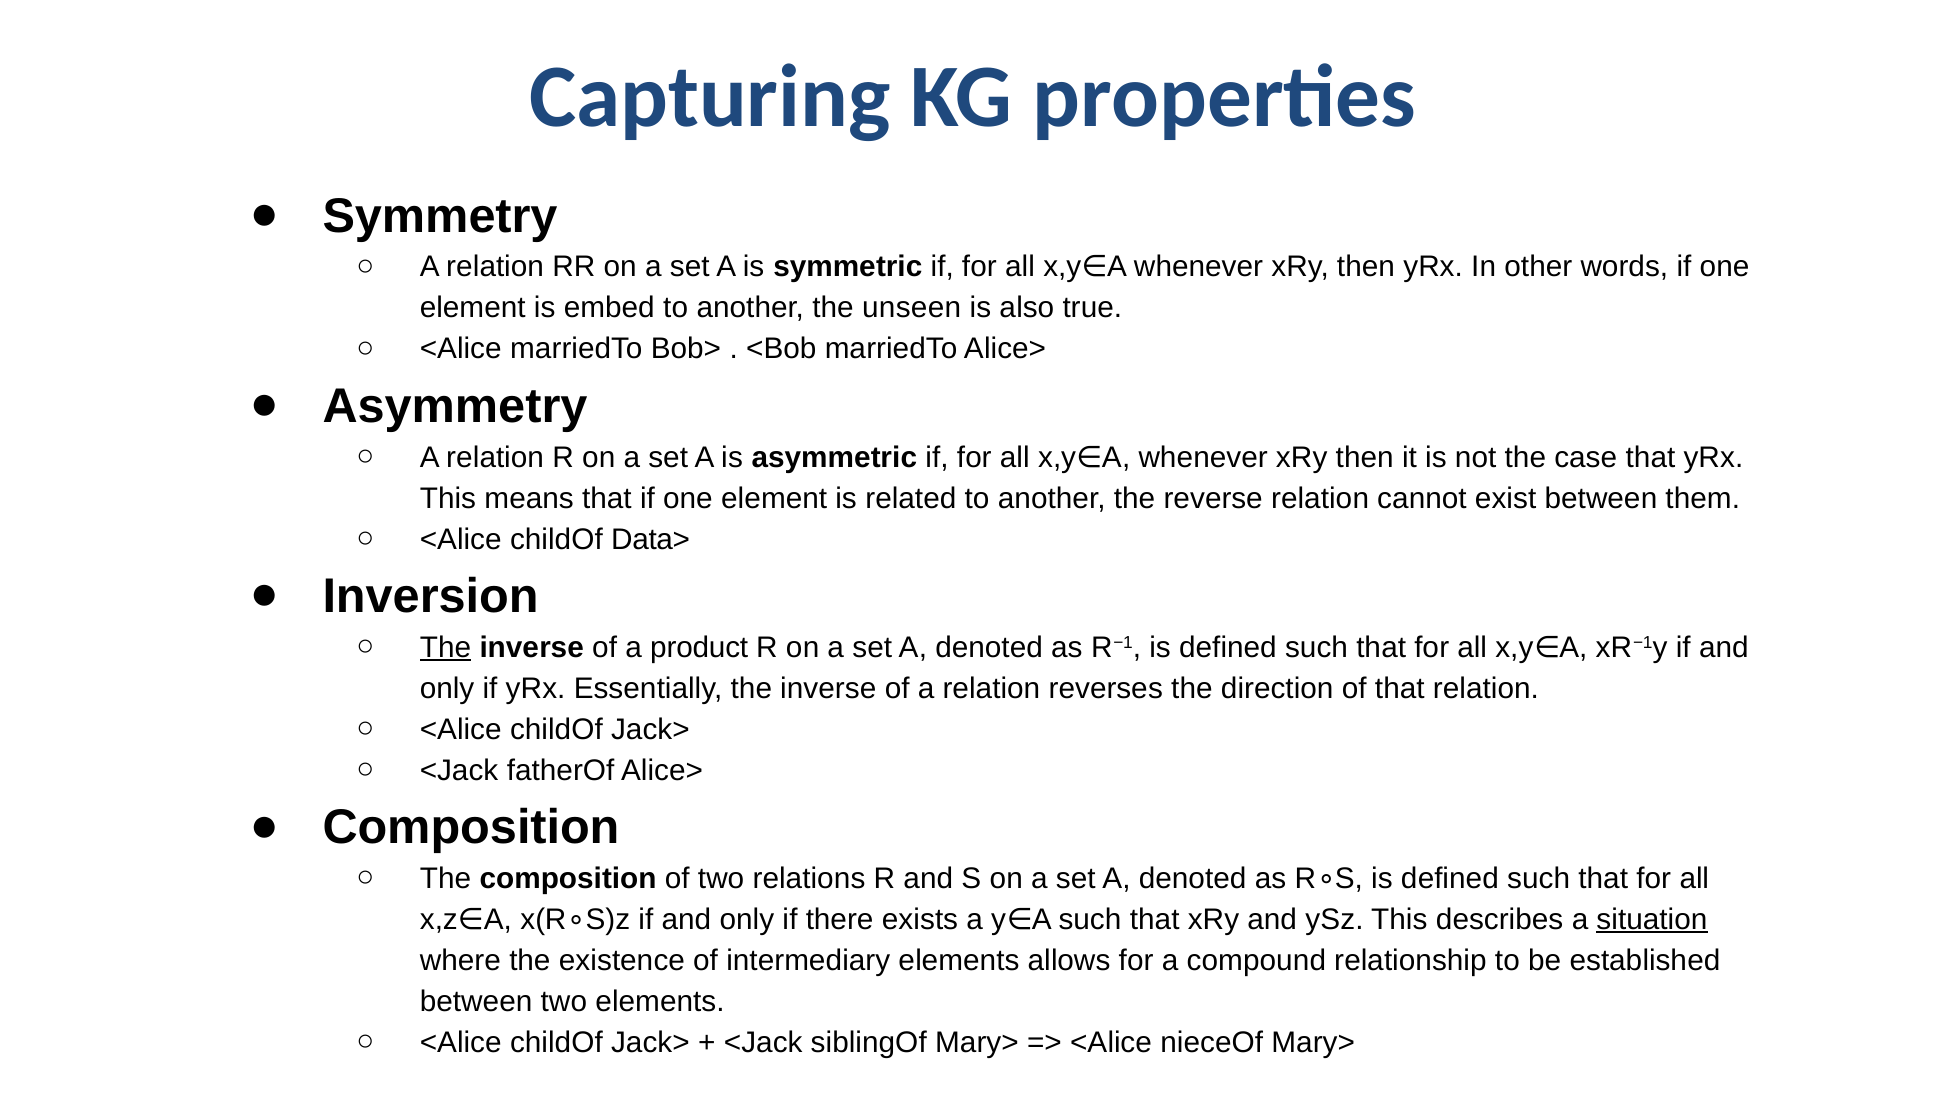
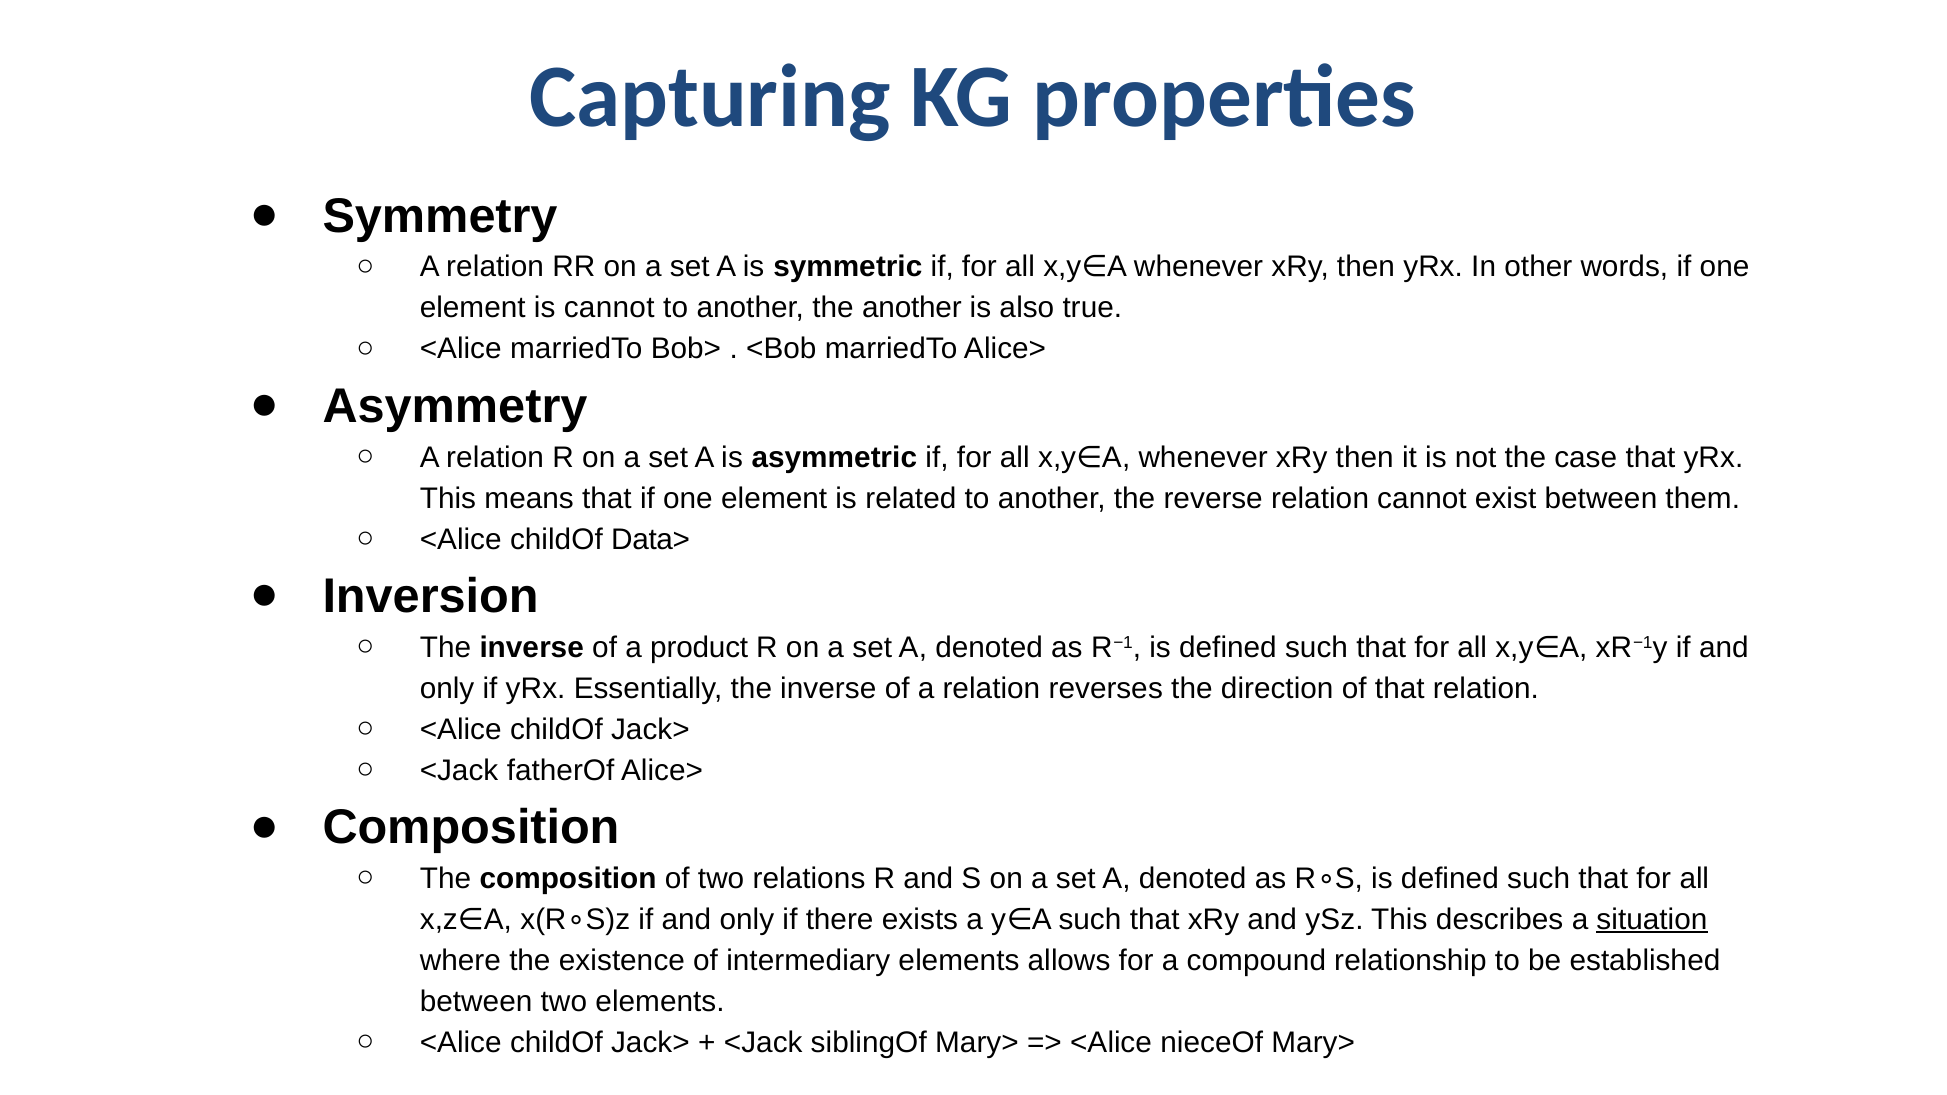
is embed: embed -> cannot
the unseen: unseen -> another
The at (446, 648) underline: present -> none
